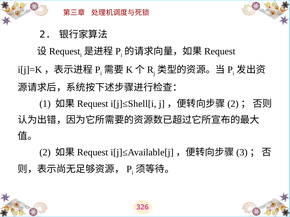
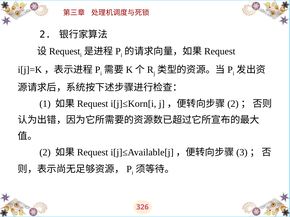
i[j]≤Shell[i: i[j]≤Shell[i -> i[j]≤Korn[i
